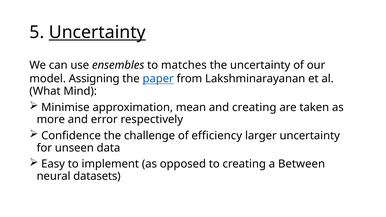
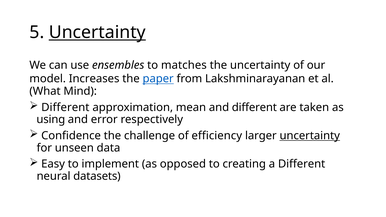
Assigning: Assigning -> Increases
Minimise at (65, 107): Minimise -> Different
and creating: creating -> different
more: more -> using
uncertainty at (310, 136) underline: none -> present
a Between: Between -> Different
